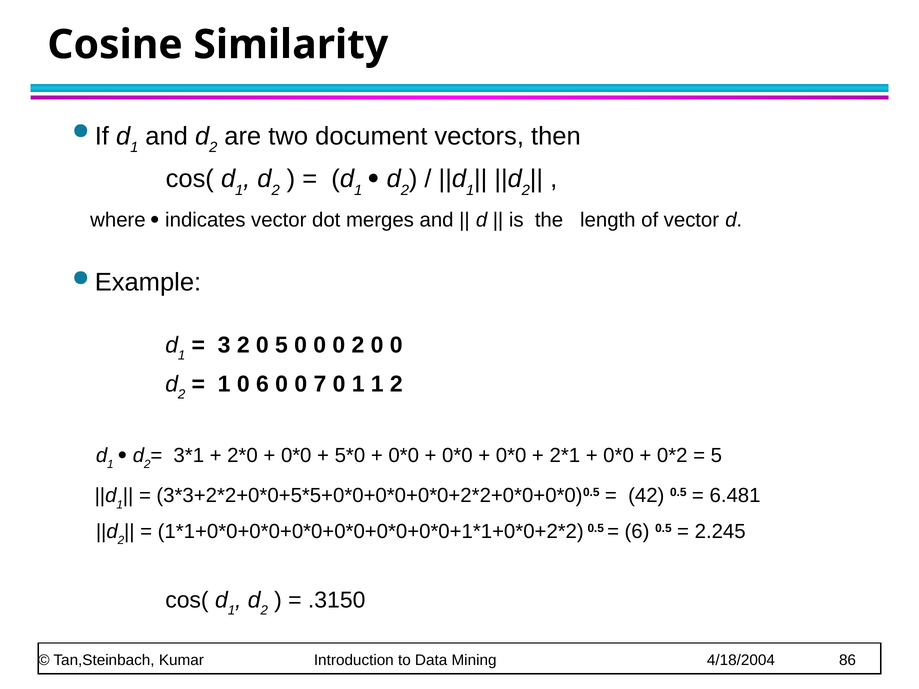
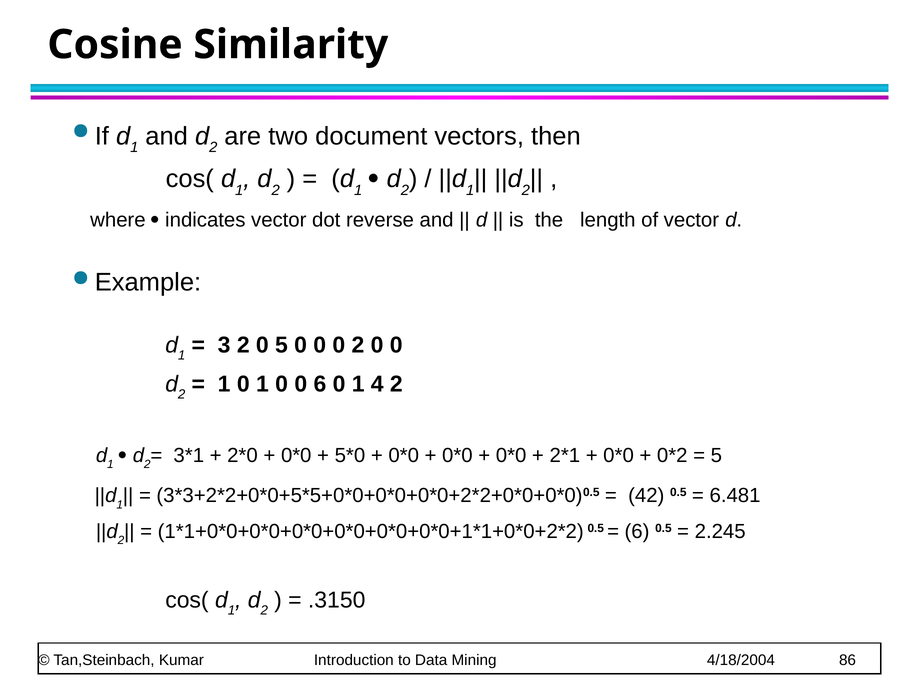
merges: merges -> reverse
1 0 6: 6 -> 1
0 7: 7 -> 6
1 1: 1 -> 4
